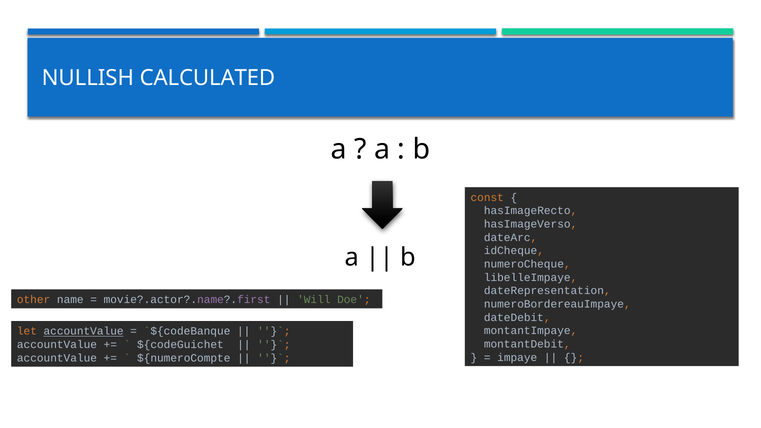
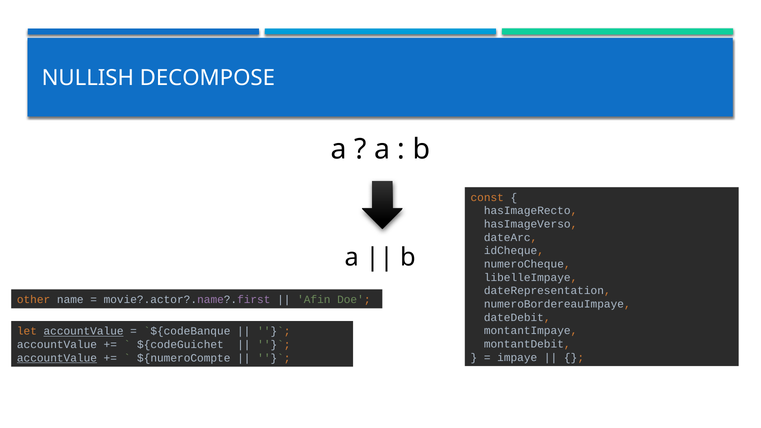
CALCULATED: CALCULATED -> DECOMPOSE
Will: Will -> Afin
accountValue at (57, 358) underline: none -> present
